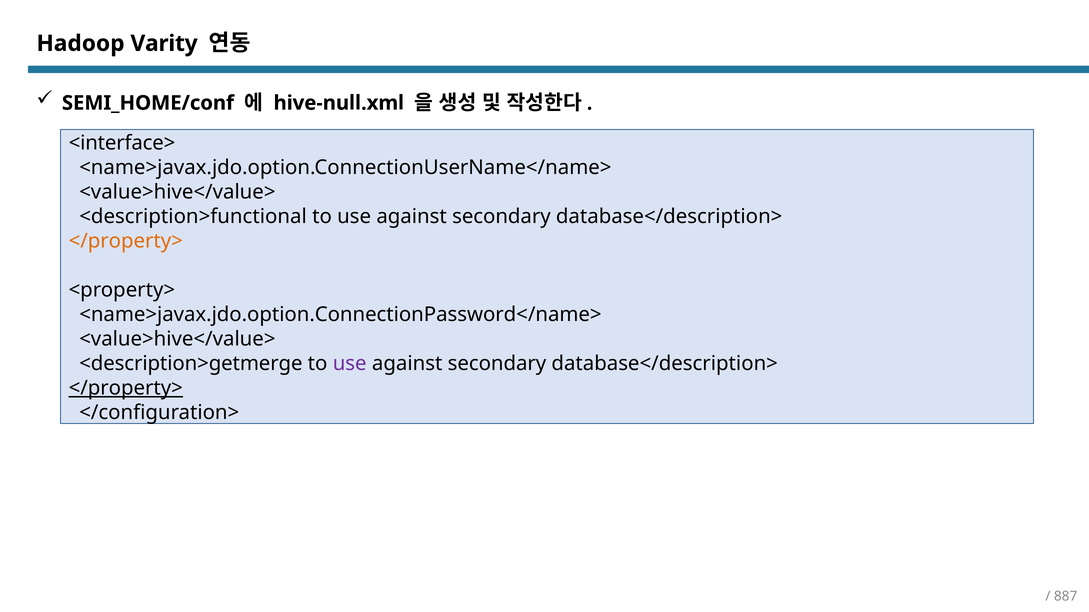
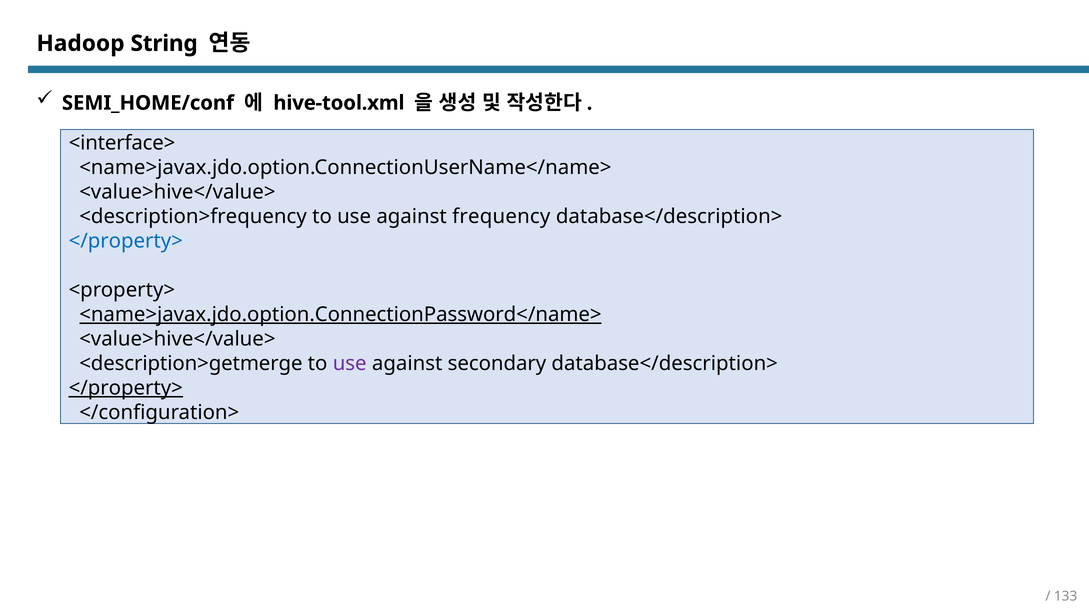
Varity: Varity -> String
hive-null.xml: hive-null.xml -> hive-tool.xml
<description>functional: <description>functional -> <description>frequency
secondary at (501, 217): secondary -> frequency
</property> at (126, 241) colour: orange -> blue
<name>javax.jdo.option.ConnectionPassword</name> underline: none -> present
887: 887 -> 133
